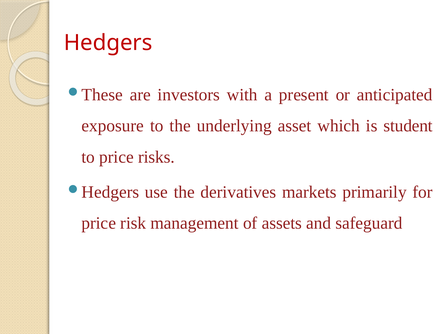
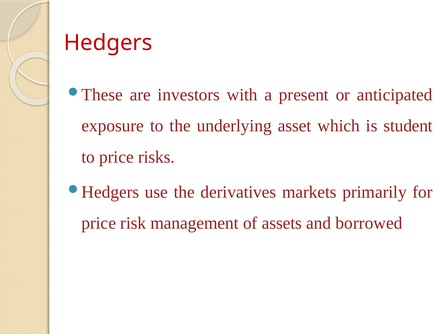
safeguard: safeguard -> borrowed
